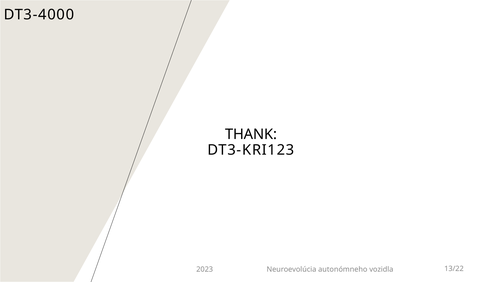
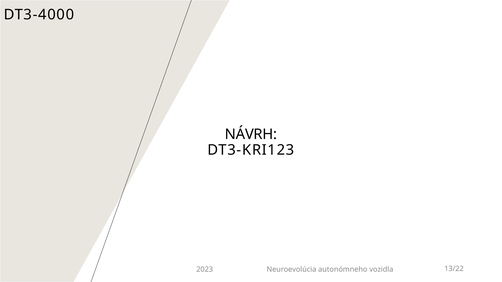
THANK: THANK -> NÁVRH
